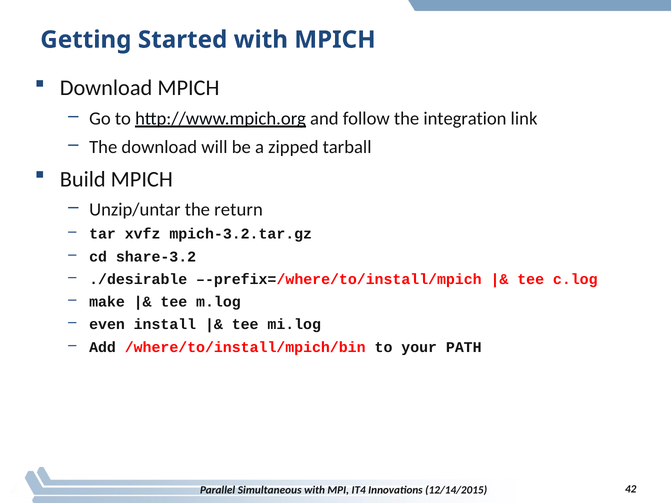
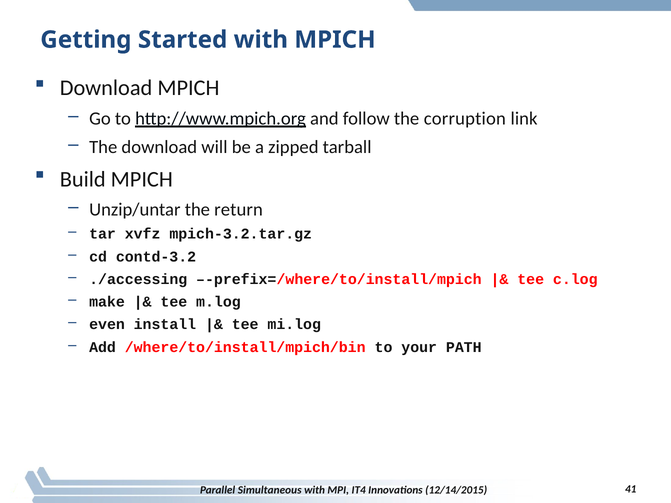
integration: integration -> corruption
share-3.2: share-3.2 -> contd-3.2
./desirable: ./desirable -> ./accessing
42: 42 -> 41
